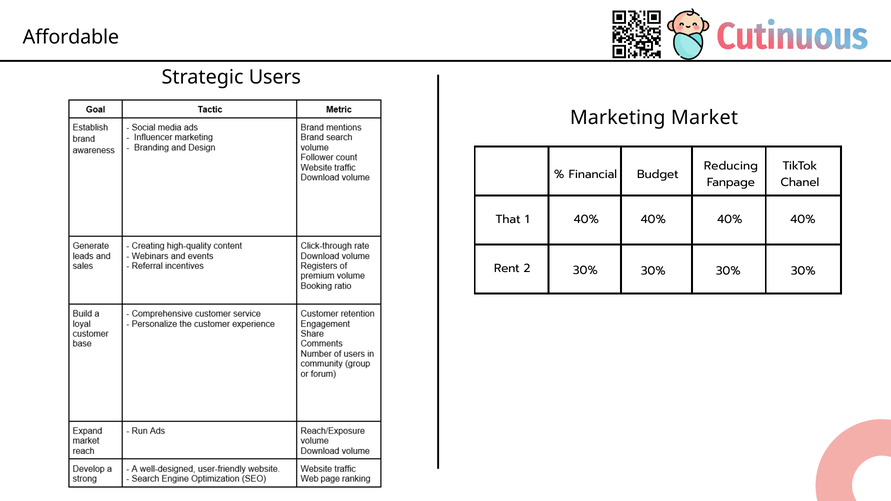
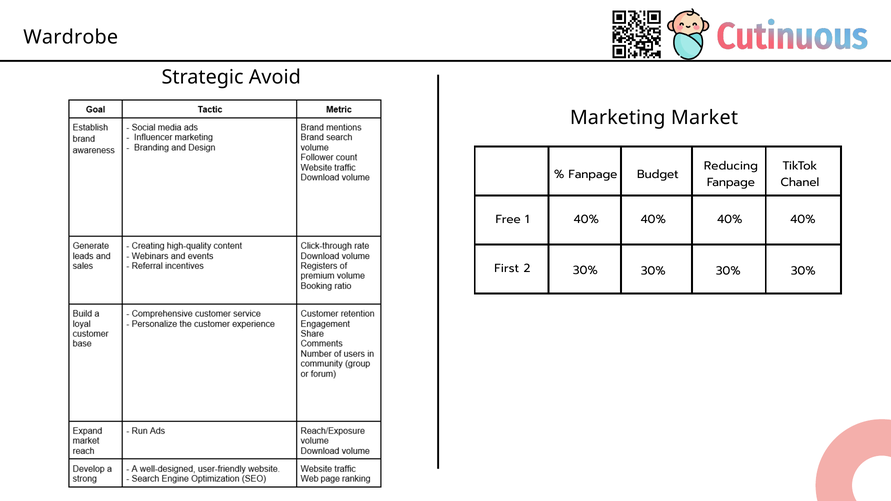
Affordable: Affordable -> Wardrobe
Users: Users -> Avoid
Financial at (593, 174): Financial -> Fanpage
That: That -> Free
Rent: Rent -> First
